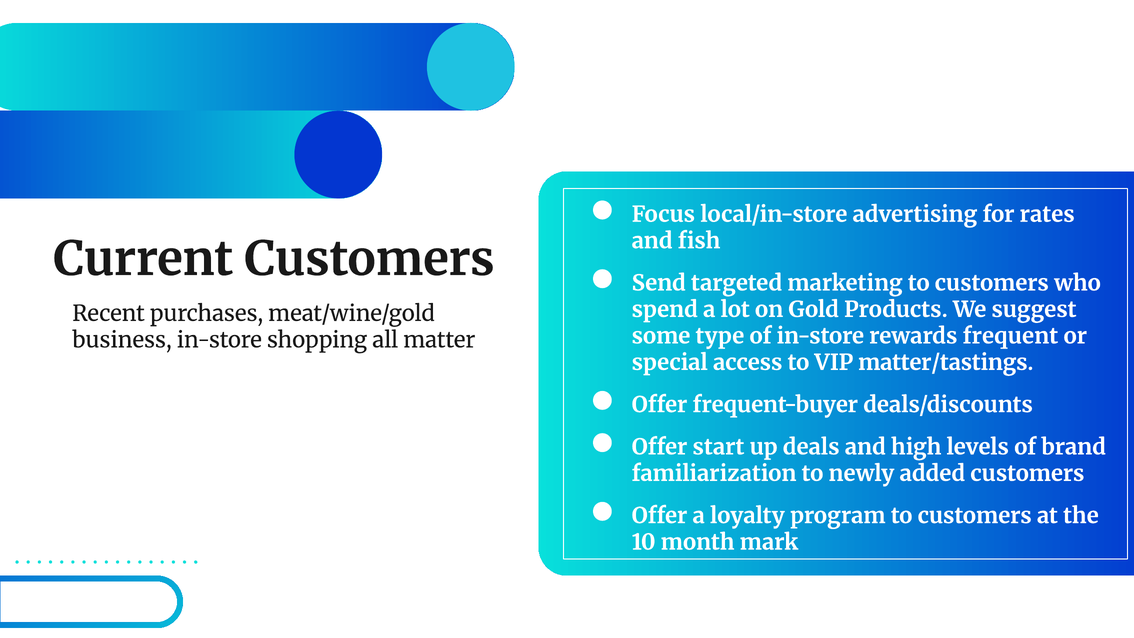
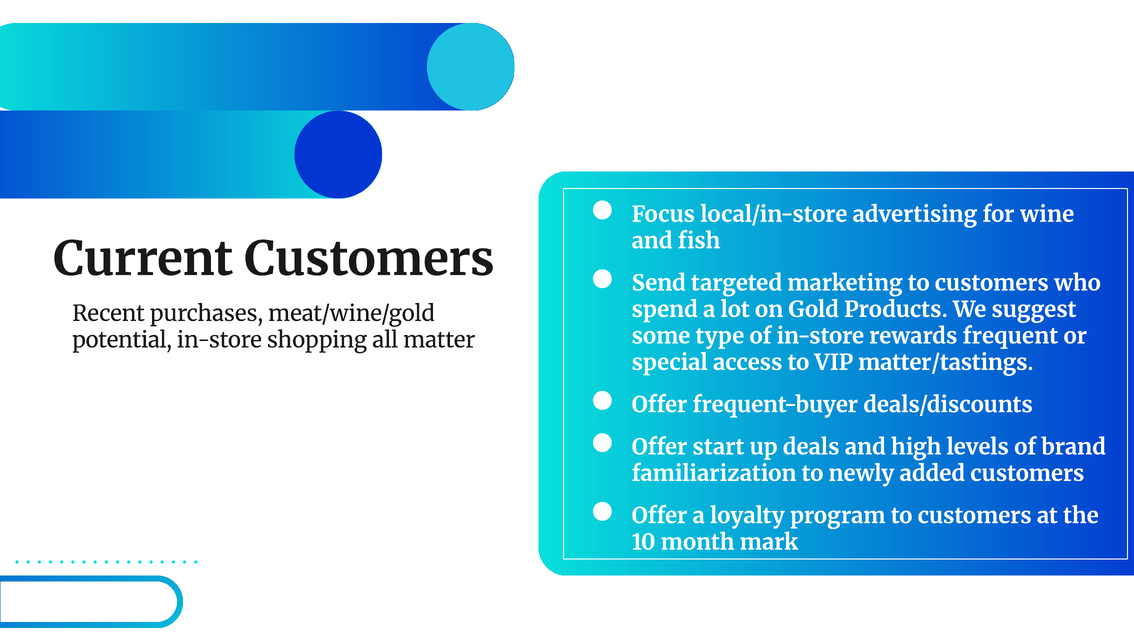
rates: rates -> wine
business: business -> potential
